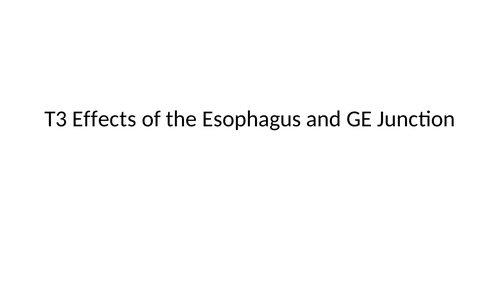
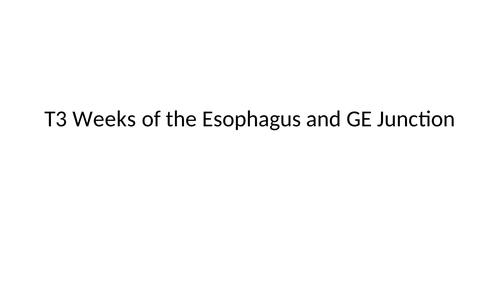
Effects: Effects -> Weeks
